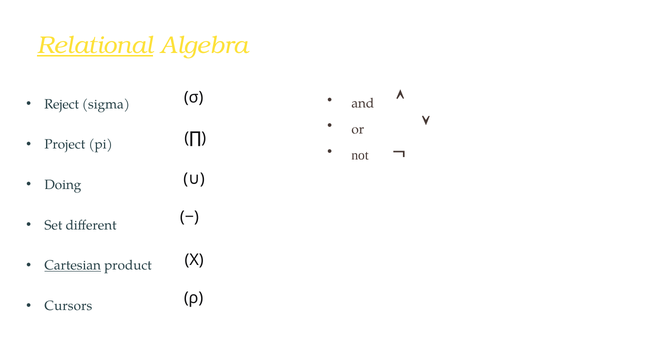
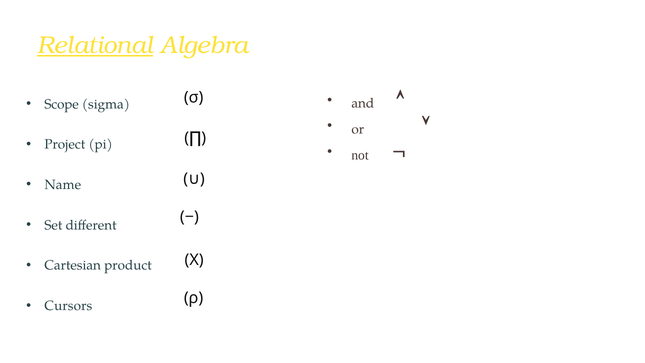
Reject: Reject -> Scope
Doing: Doing -> Name
Cartesian underline: present -> none
